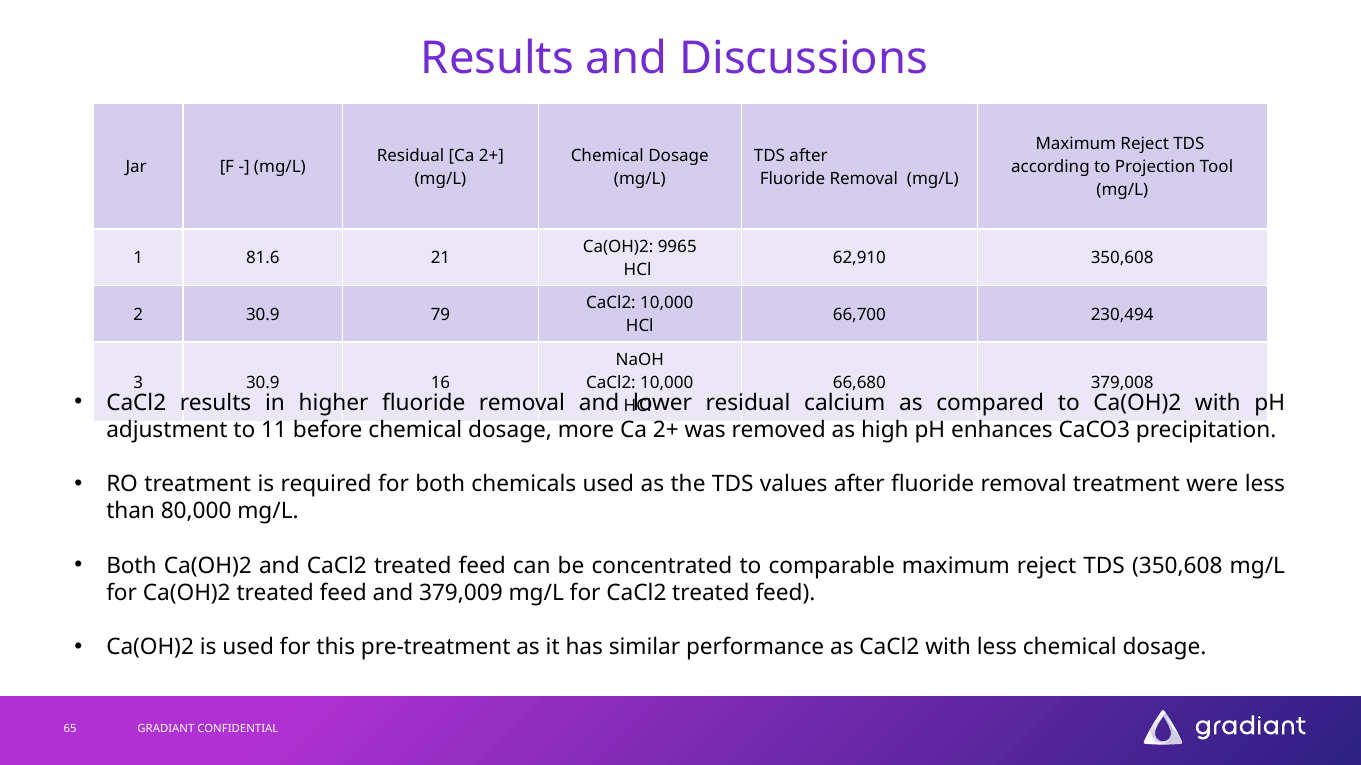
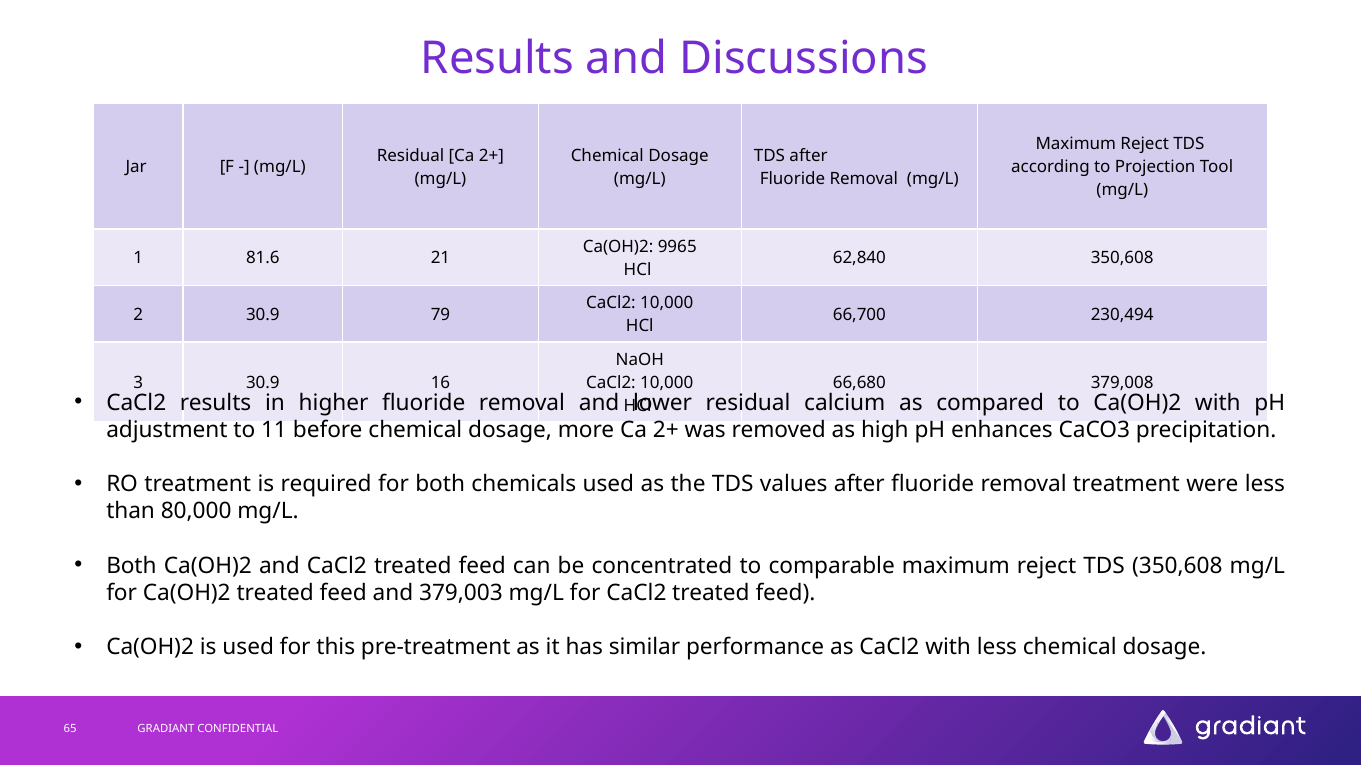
62,910: 62,910 -> 62,840
379,009: 379,009 -> 379,003
